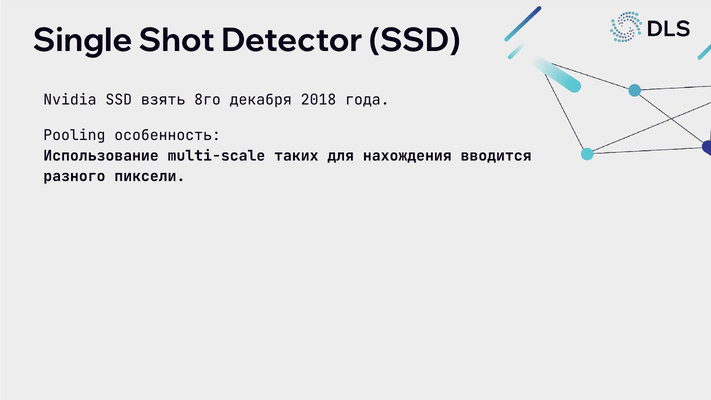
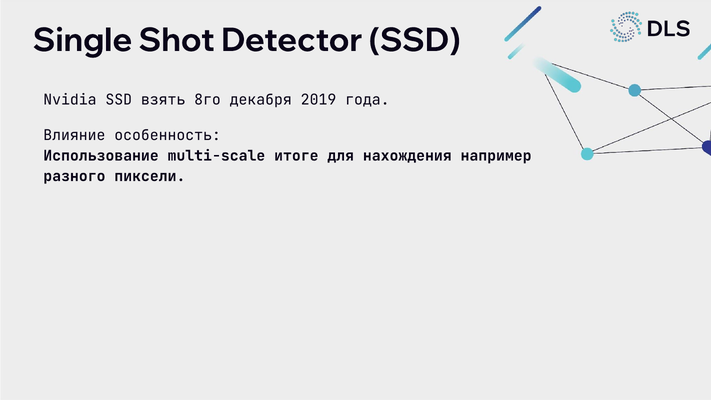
2018: 2018 -> 2019
Pooling: Pooling -> Влияние
таких: таких -> итоге
вводится: вводится -> например
